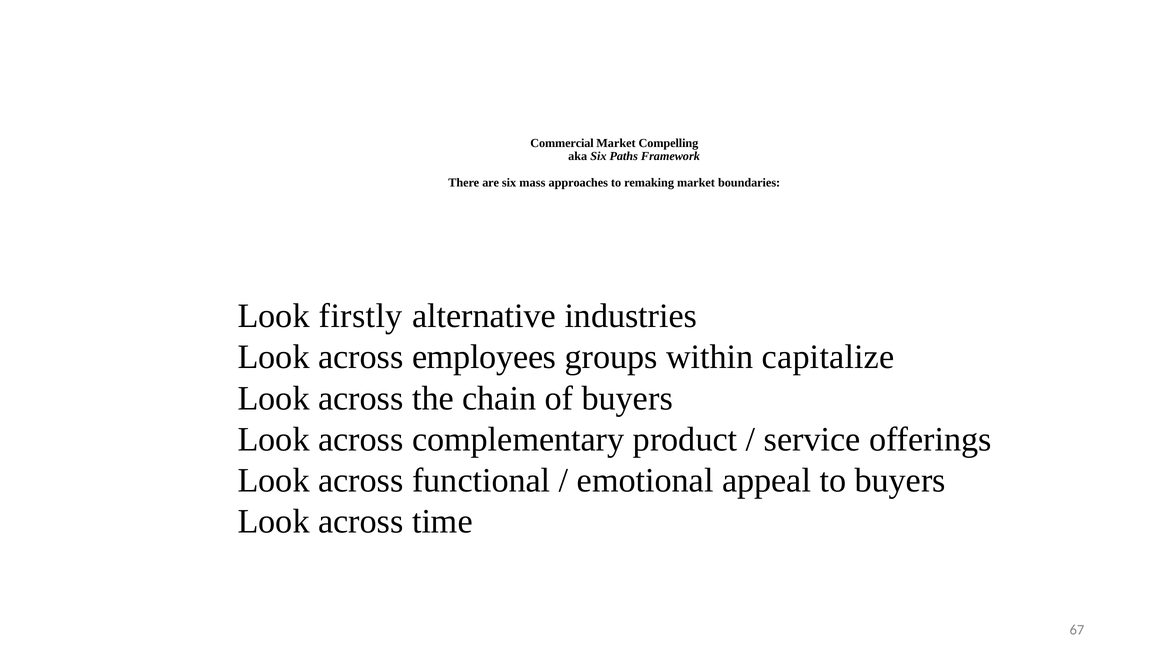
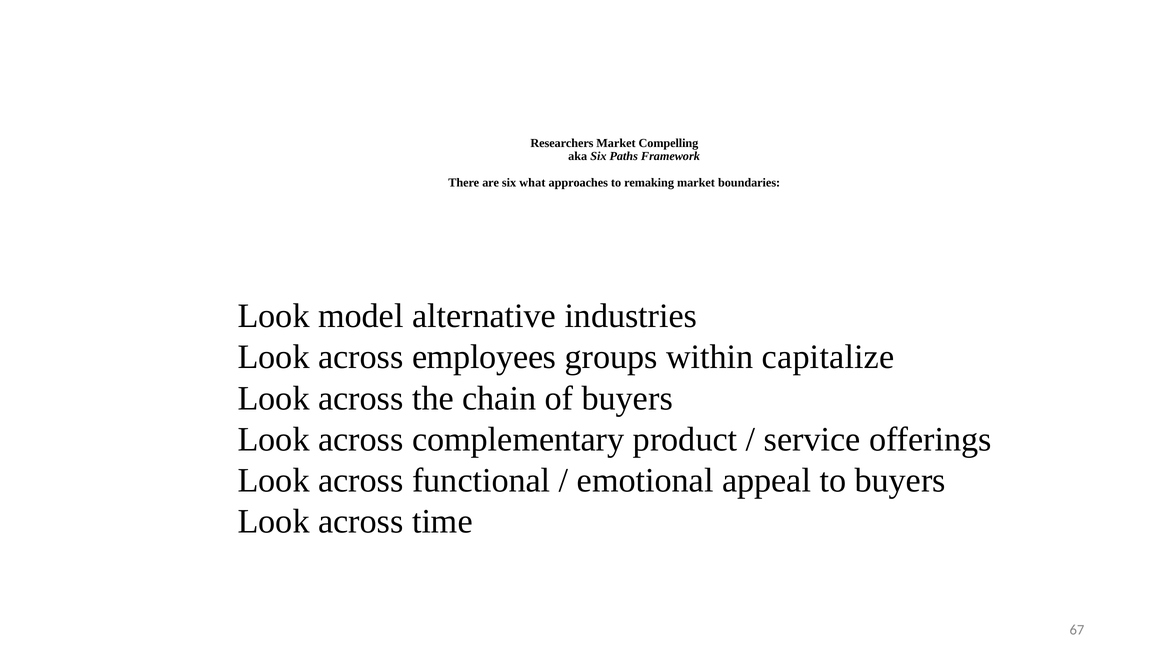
Commercial: Commercial -> Researchers
mass: mass -> what
firstly: firstly -> model
